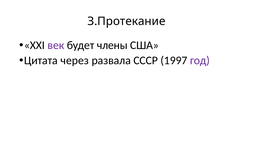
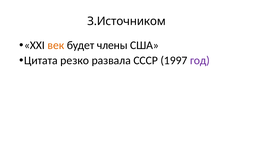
З.Протекание: З.Протекание -> З.Источником
век colour: purple -> orange
через: через -> резко
